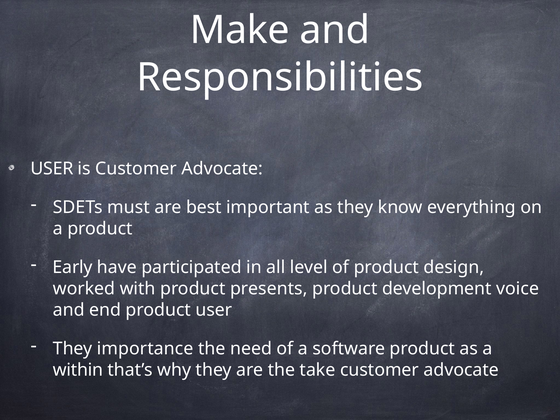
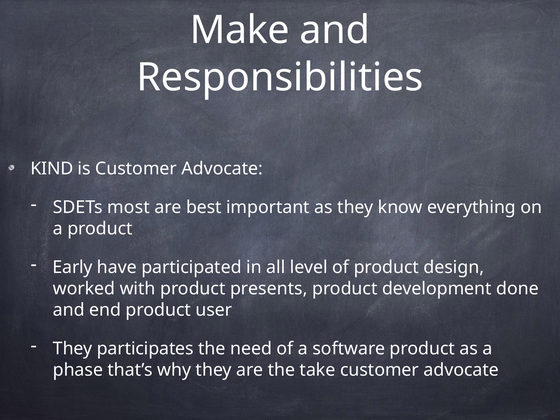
USER at (52, 169): USER -> KIND
must: must -> most
voice: voice -> done
importance: importance -> participates
within: within -> phase
